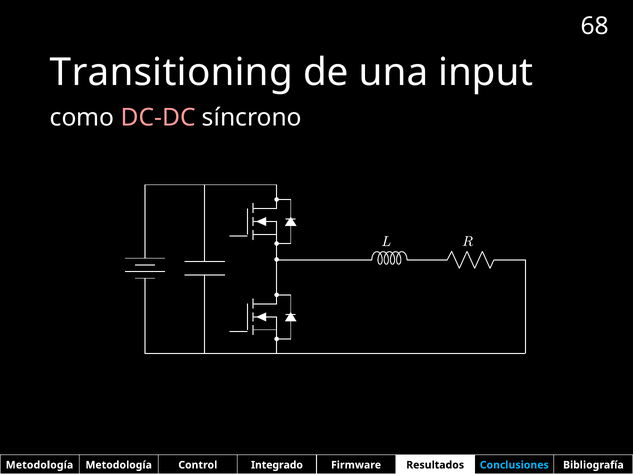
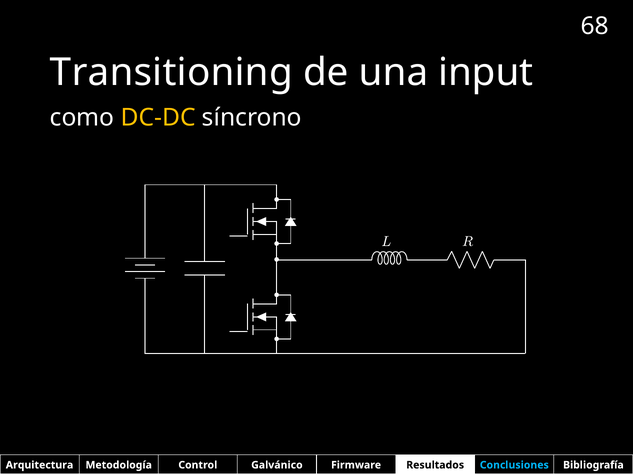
DC-DC colour: pink -> yellow
Metodología at (39, 466): Metodología -> Arquitectura
Integrado: Integrado -> Galvánico
